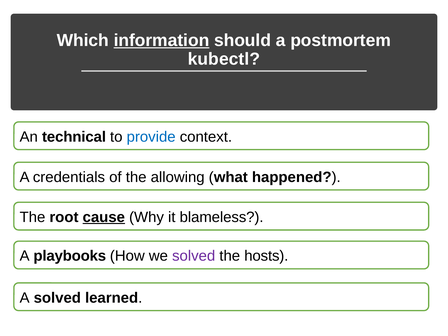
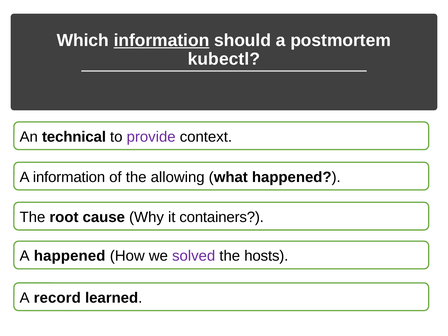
provide colour: blue -> purple
A credentials: credentials -> information
cause underline: present -> none
blameless: blameless -> containers
A playbooks: playbooks -> happened
A solved: solved -> record
